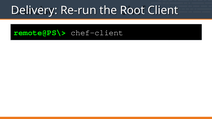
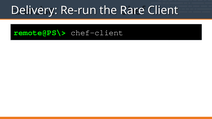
Root: Root -> Rare
